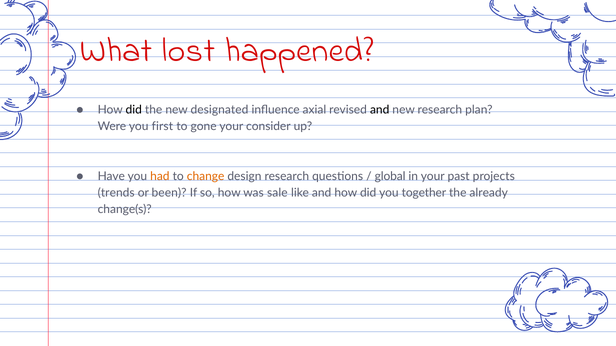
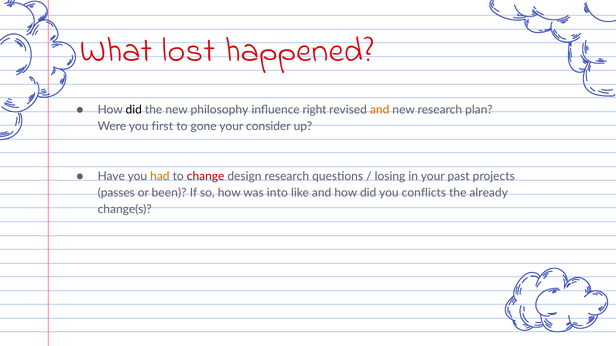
designated: designated -> philosophy
axial: axial -> right
and at (380, 110) colour: black -> orange
change colour: orange -> red
global: global -> losing
trends: trends -> passes
sale: sale -> into
together: together -> conflicts
